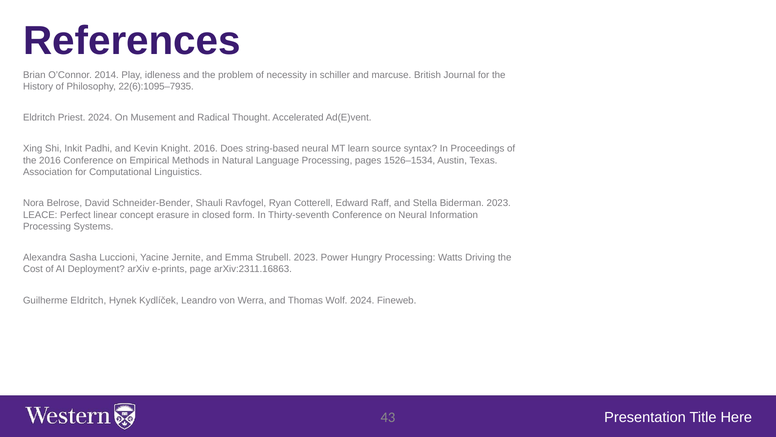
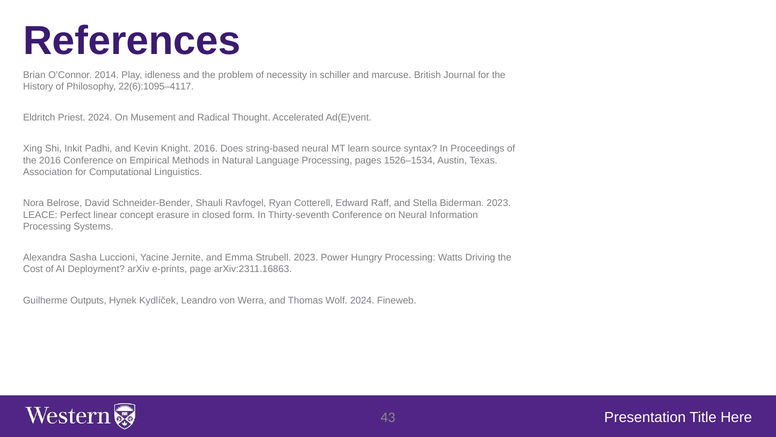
22(6):1095–7935: 22(6):1095–7935 -> 22(6):1095–4117
Guilherme Eldritch: Eldritch -> Outputs
